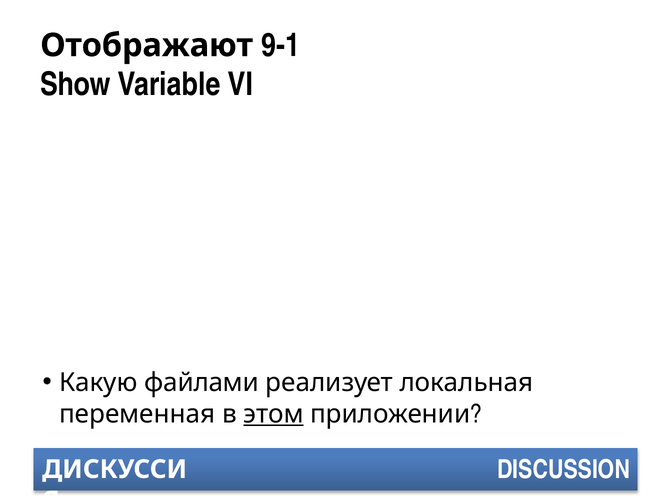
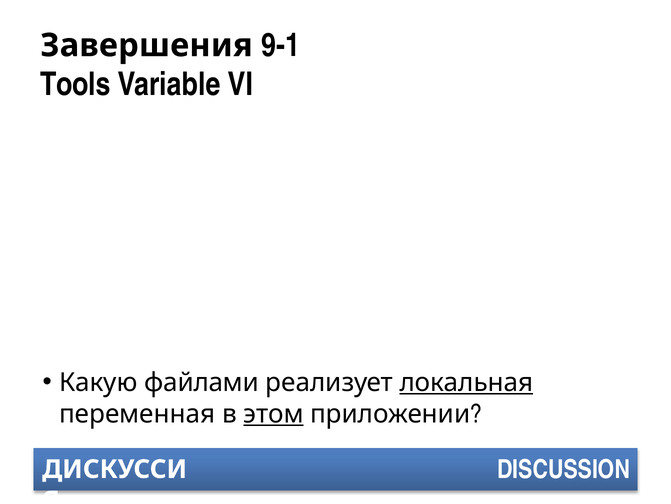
Отображают: Отображают -> Завершения
Show: Show -> Tools
локальная underline: none -> present
